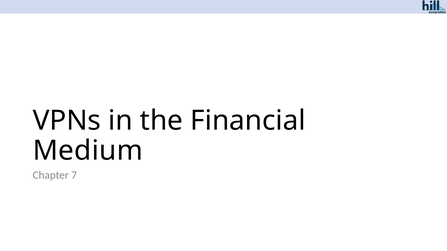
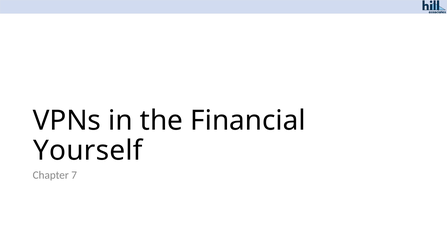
Medium: Medium -> Yourself
